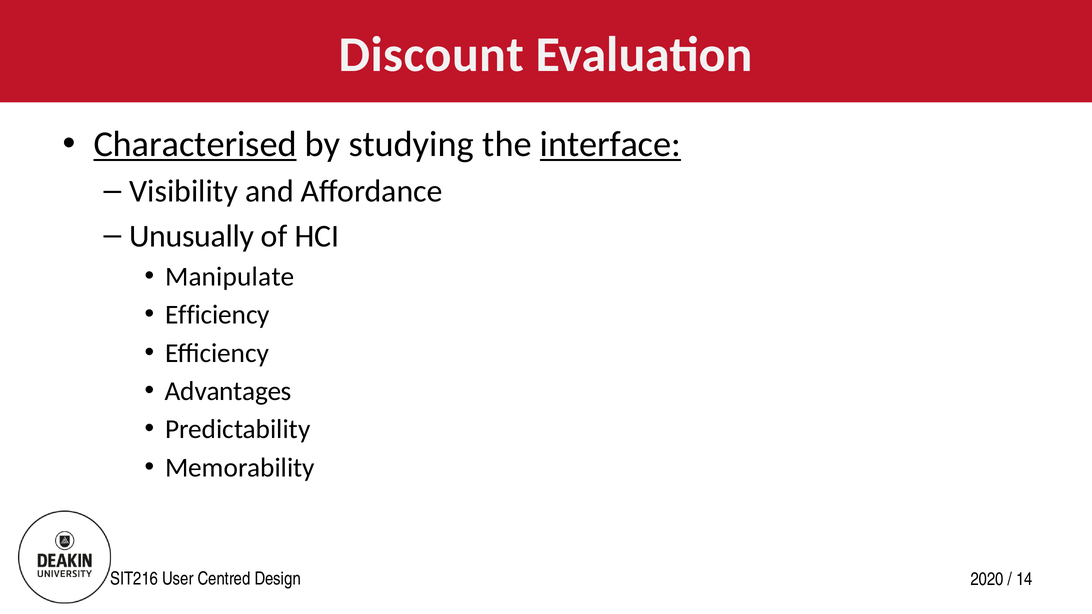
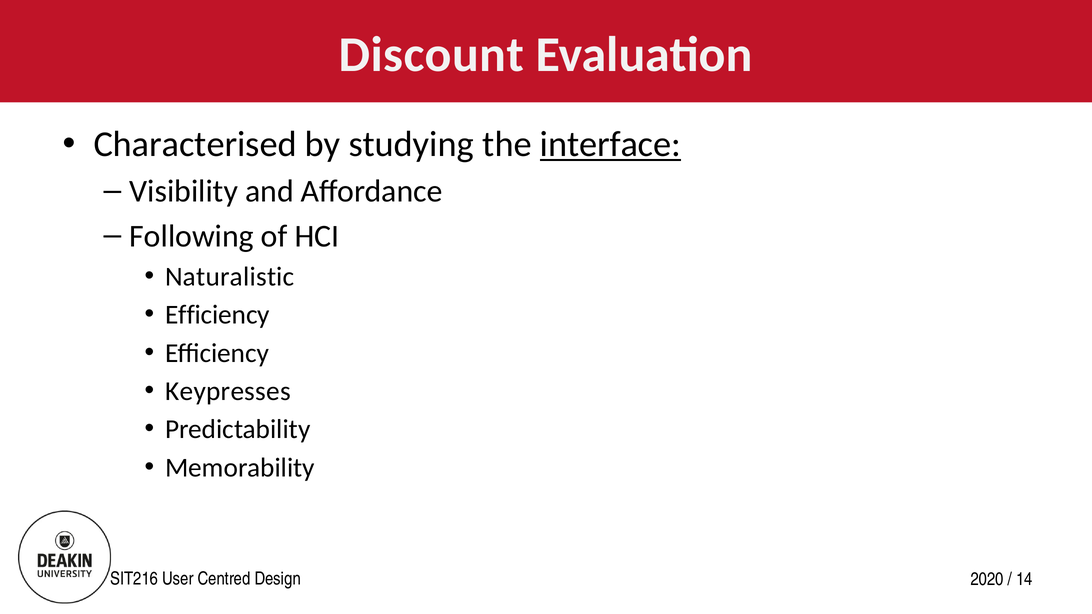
Characterised underline: present -> none
Unusually: Unusually -> Following
Manipulate: Manipulate -> Naturalistic
Advantages: Advantages -> Keypresses
